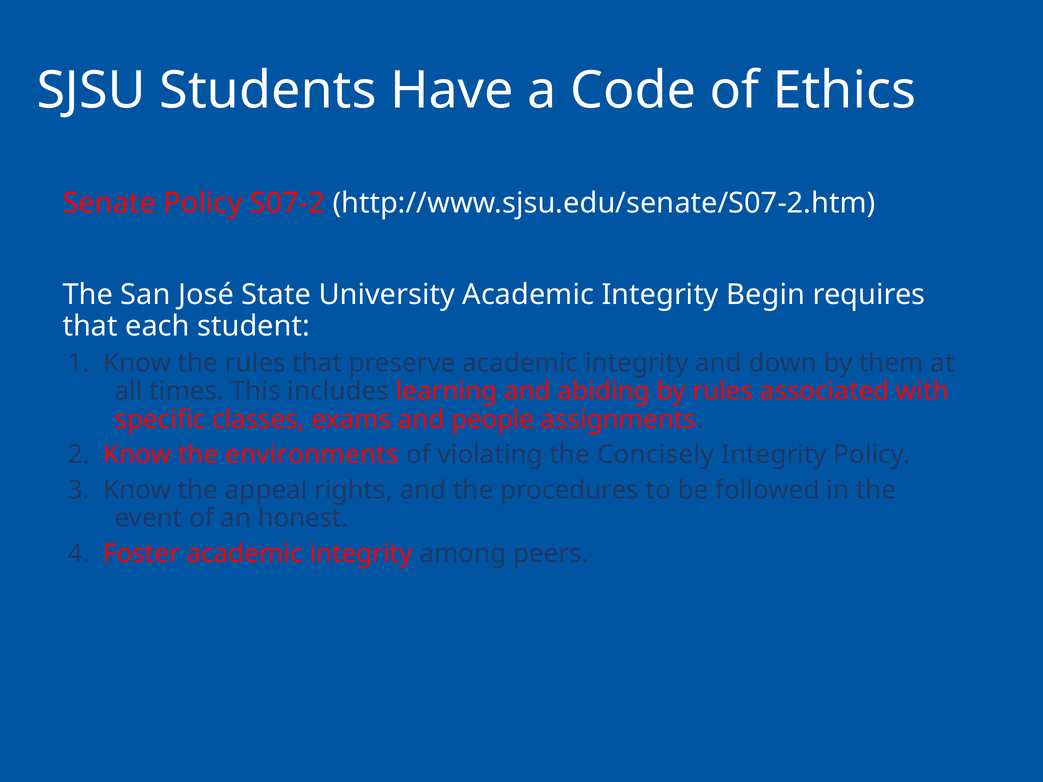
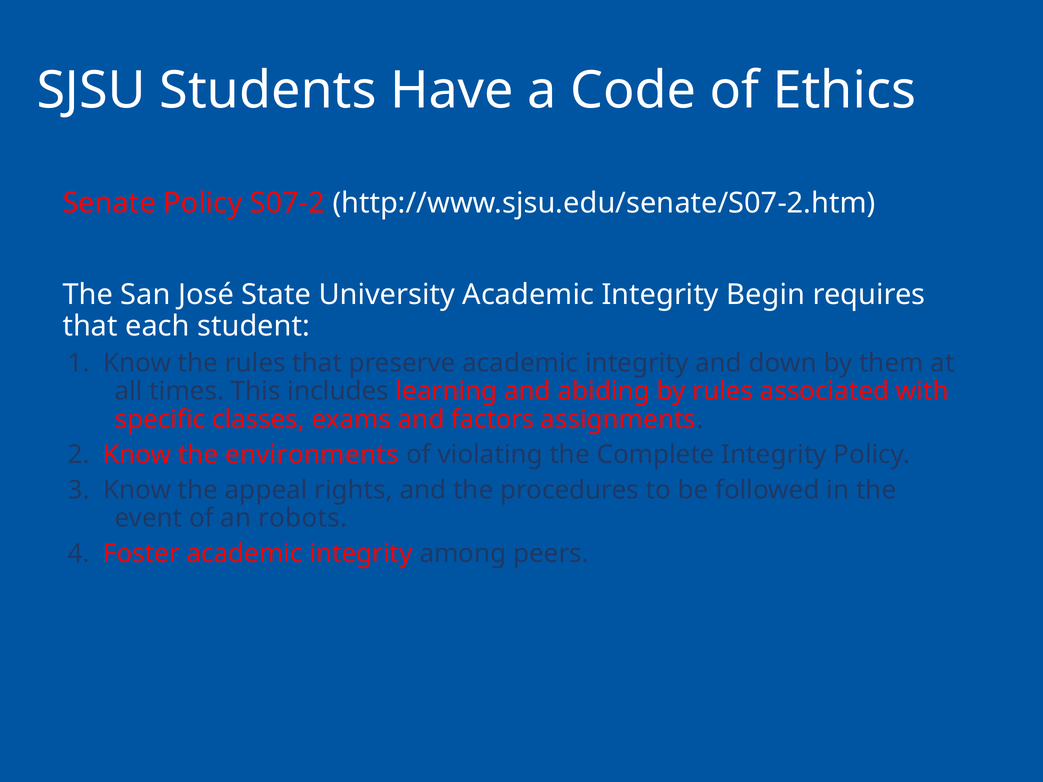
people: people -> factors
Concisely: Concisely -> Complete
honest: honest -> robots
